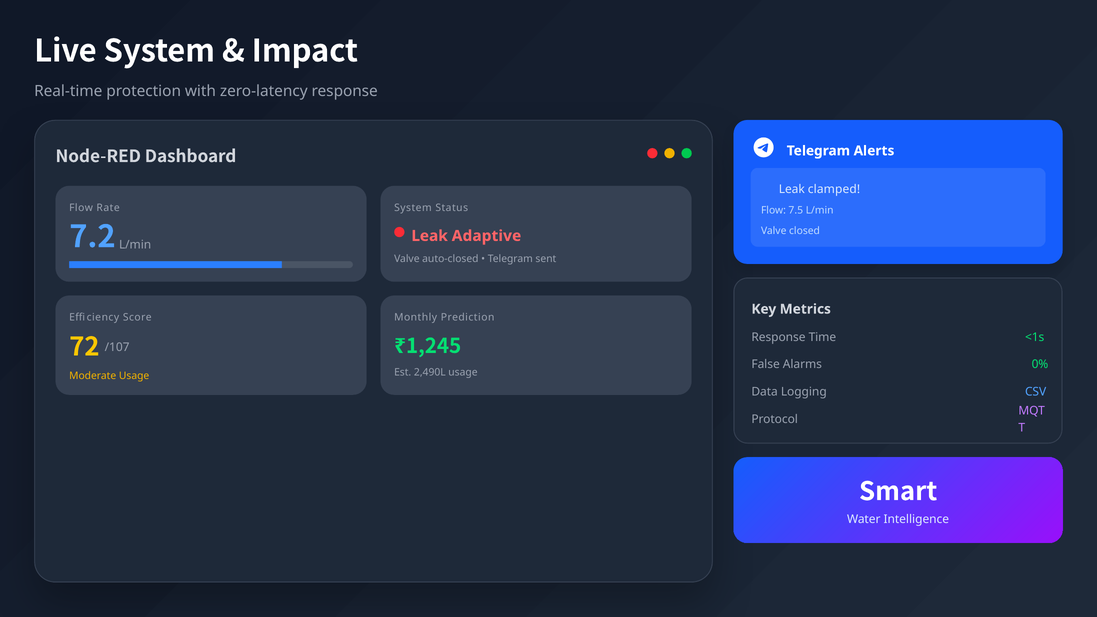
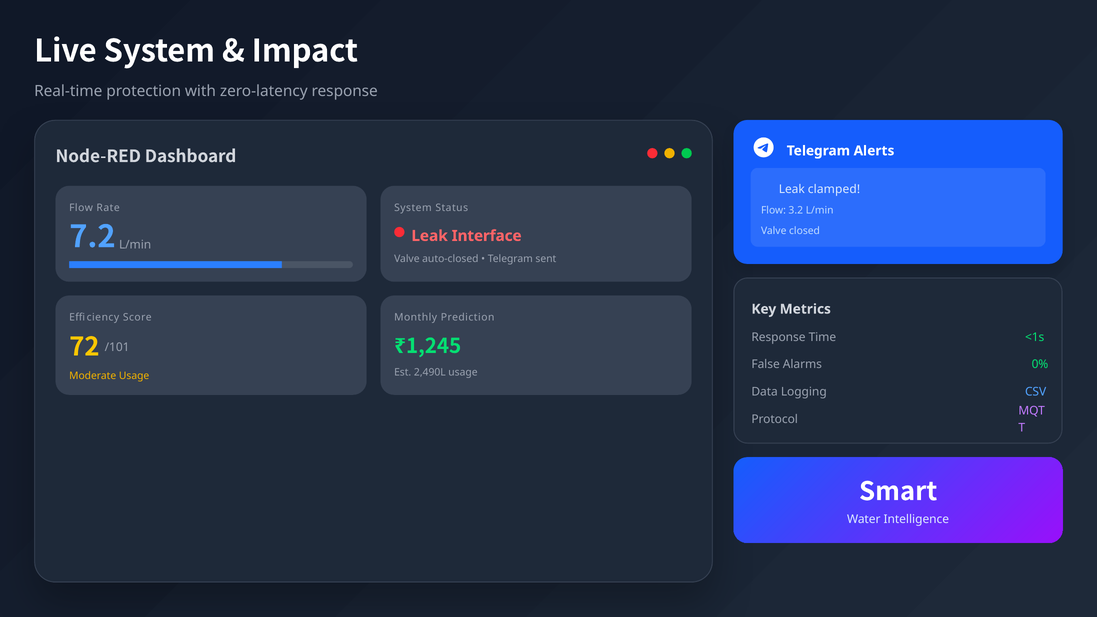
7.5: 7.5 -> 3.2
Adaptive: Adaptive -> Interface
/107: /107 -> /101
